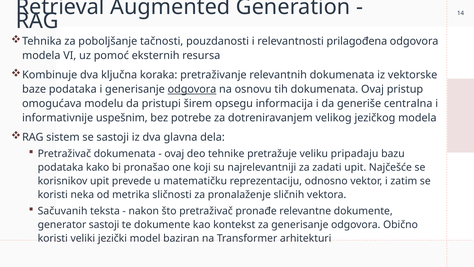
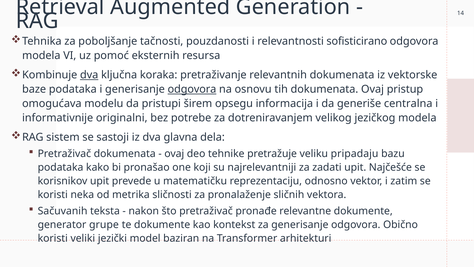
prilagođena: prilagođena -> sofisticirano
dva at (89, 75) underline: none -> present
uspešnim: uspešnim -> originalni
generator sastoji: sastoji -> grupe
